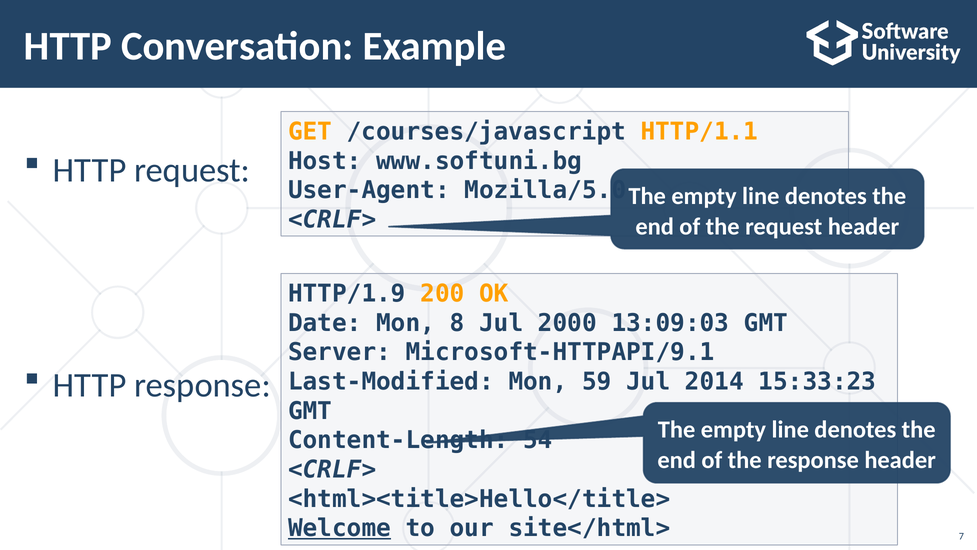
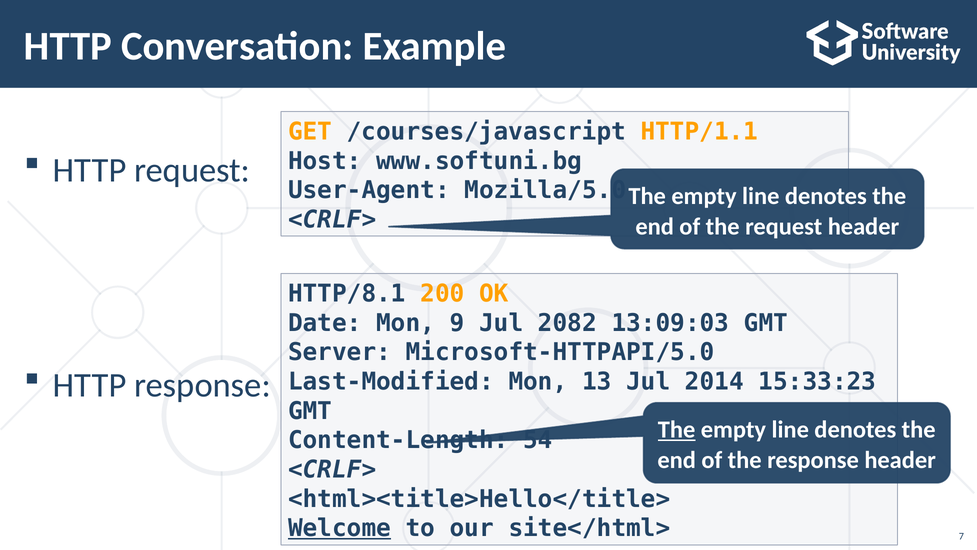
HTTP/1.9: HTTP/1.9 -> HTTP/8.1
8: 8 -> 9
2000: 2000 -> 2082
Microsoft-HTTPAPI/9.1: Microsoft-HTTPAPI/9.1 -> Microsoft-HTTPAPI/5.0
59: 59 -> 13
The at (677, 430) underline: none -> present
